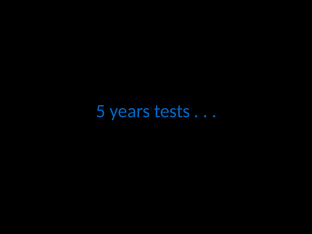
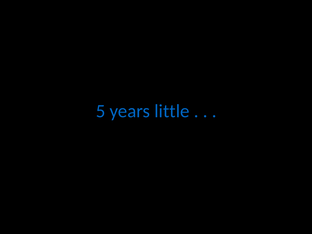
tests: tests -> little
